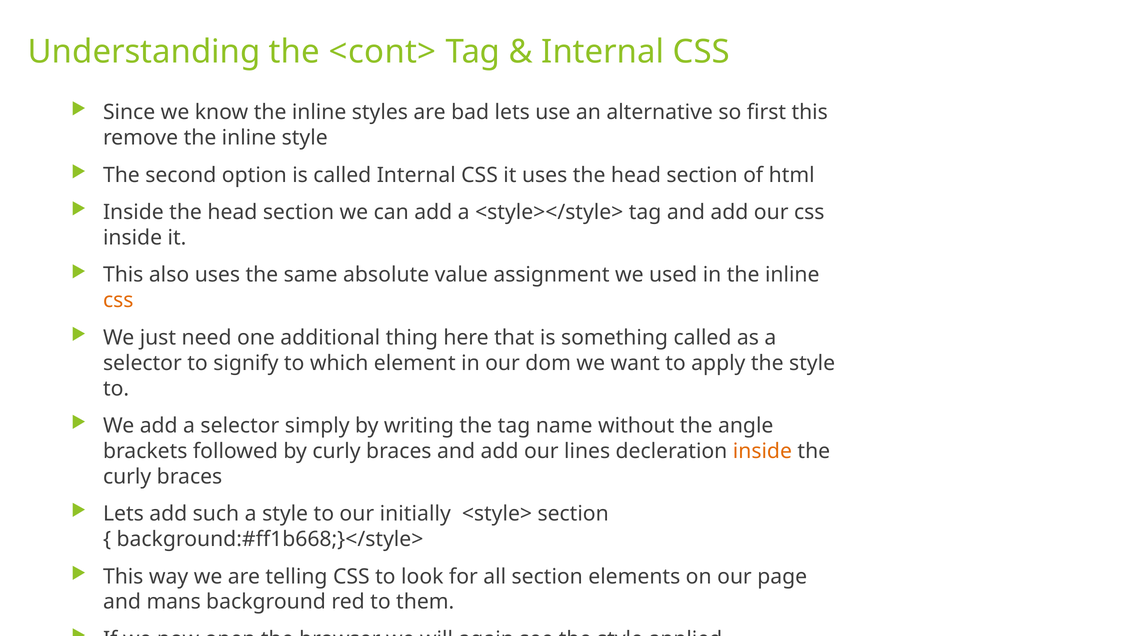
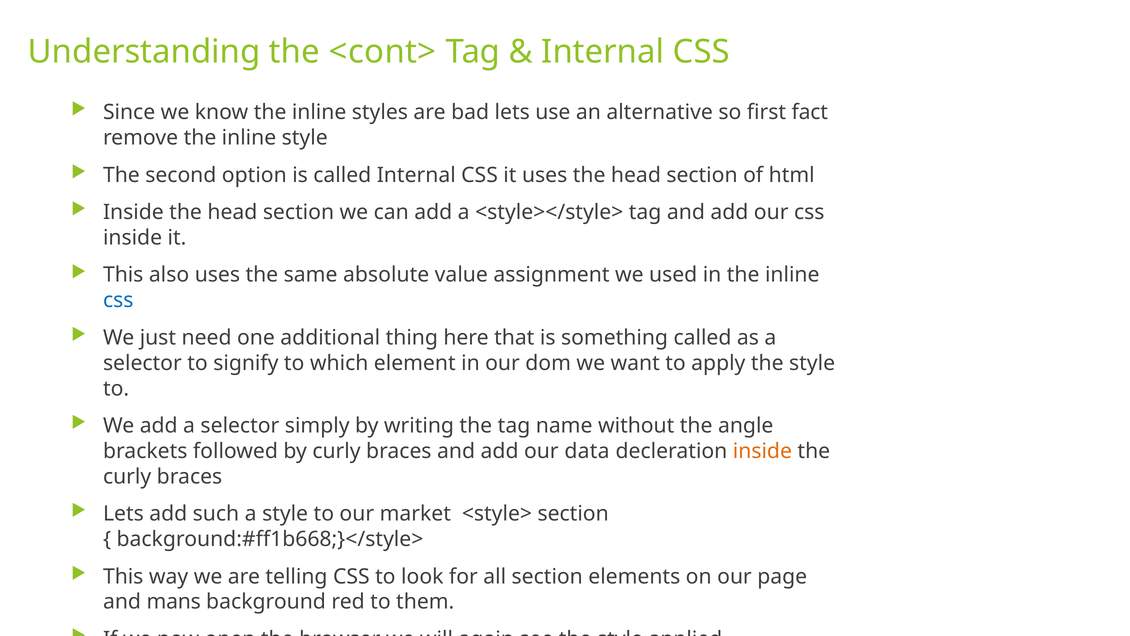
first this: this -> fact
css at (118, 300) colour: orange -> blue
lines: lines -> data
initially: initially -> market
